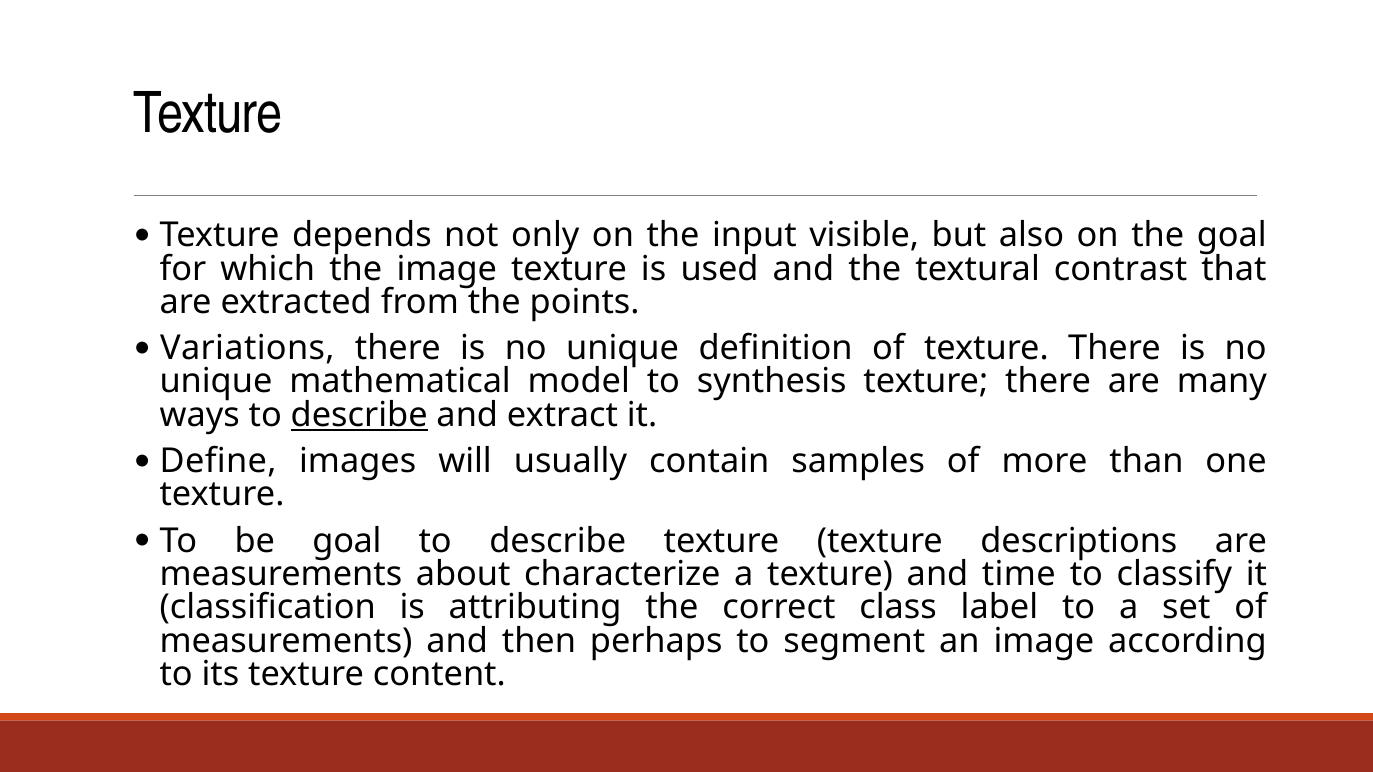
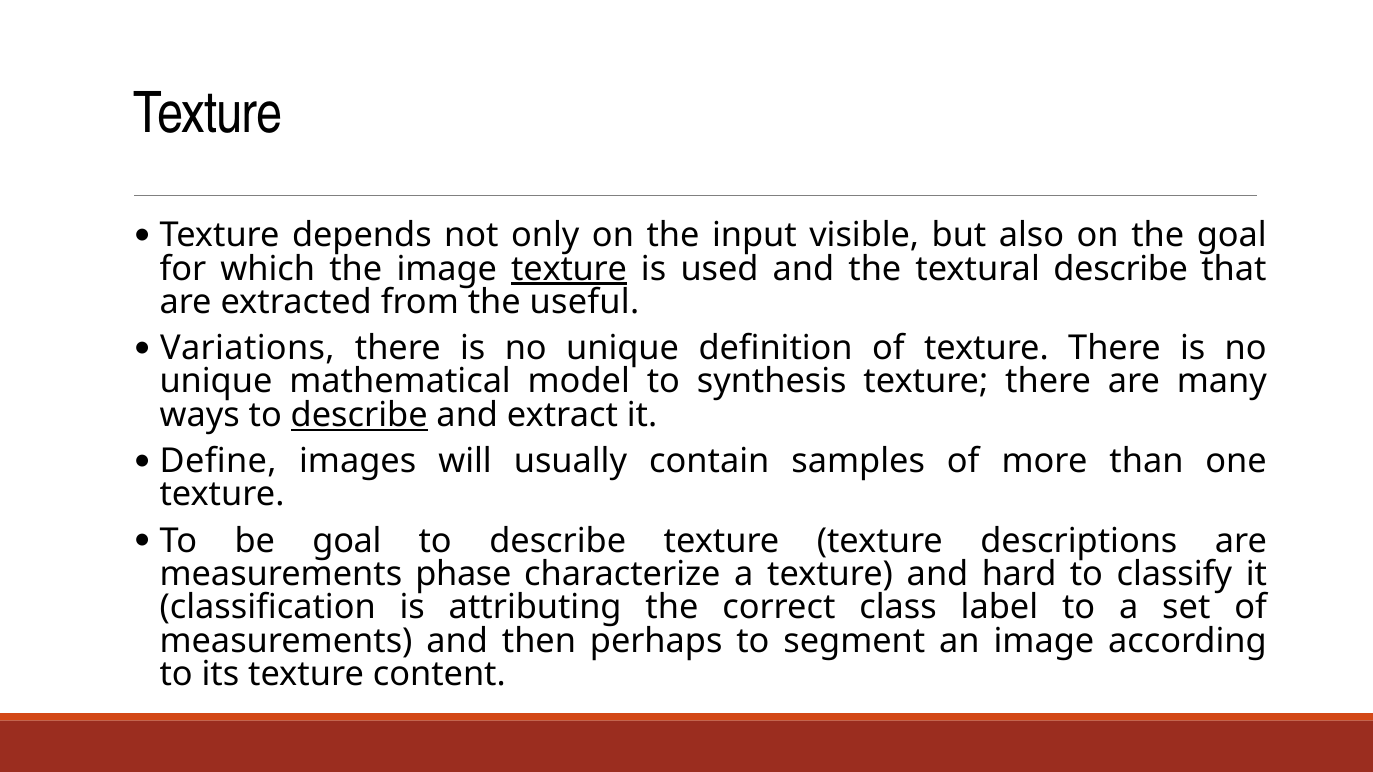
texture at (569, 269) underline: none -> present
textural contrast: contrast -> describe
points: points -> useful
about: about -> phase
time: time -> hard
